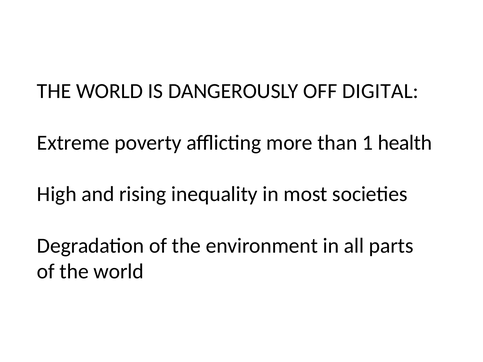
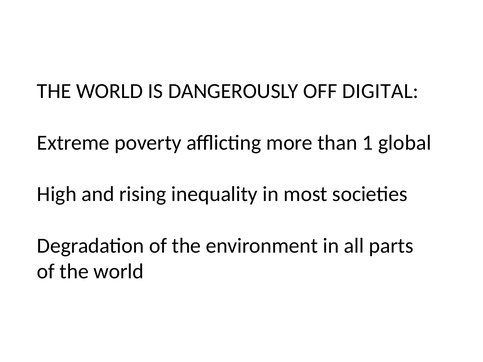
health: health -> global
